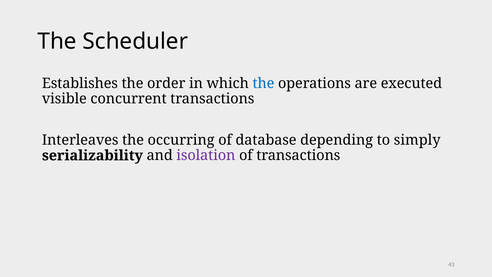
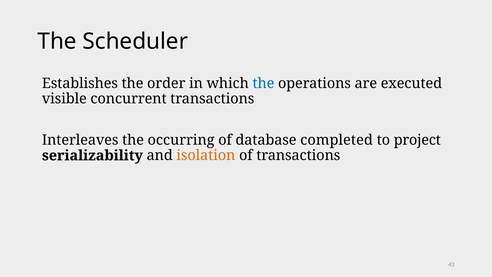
depending: depending -> completed
simply: simply -> project
isolation colour: purple -> orange
